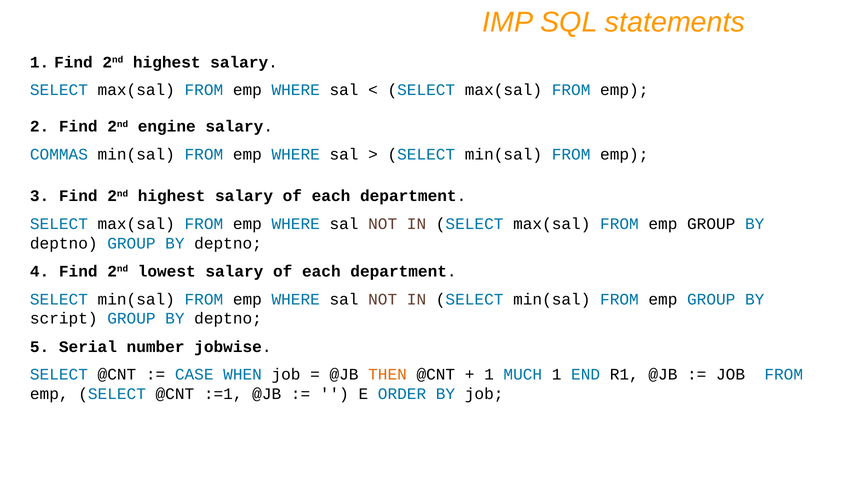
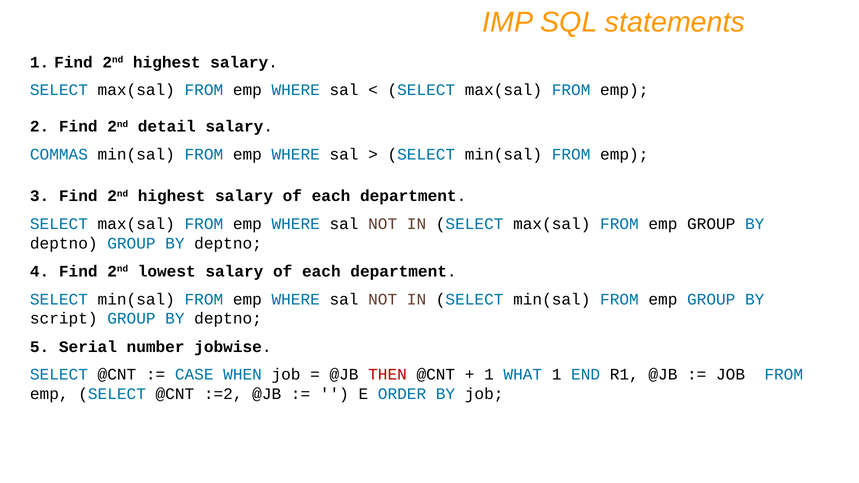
engine: engine -> detail
THEN colour: orange -> red
MUCH: MUCH -> WHAT
:=1: :=1 -> :=2
